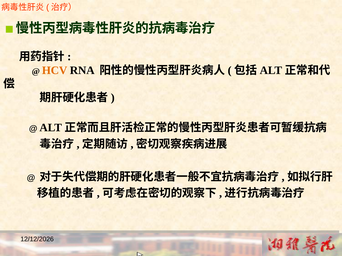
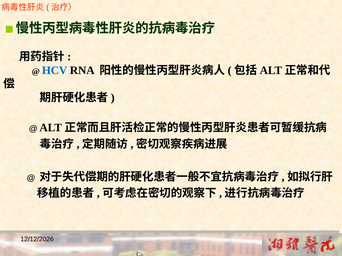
HCV colour: orange -> blue
